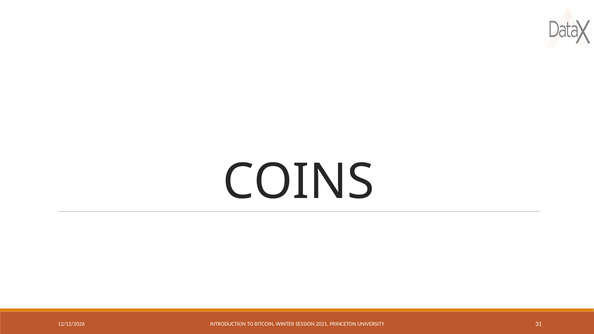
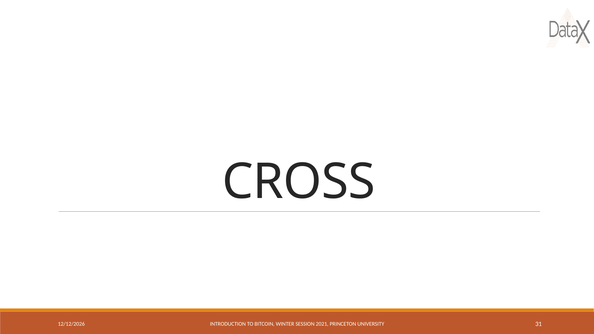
COINS: COINS -> CROSS
